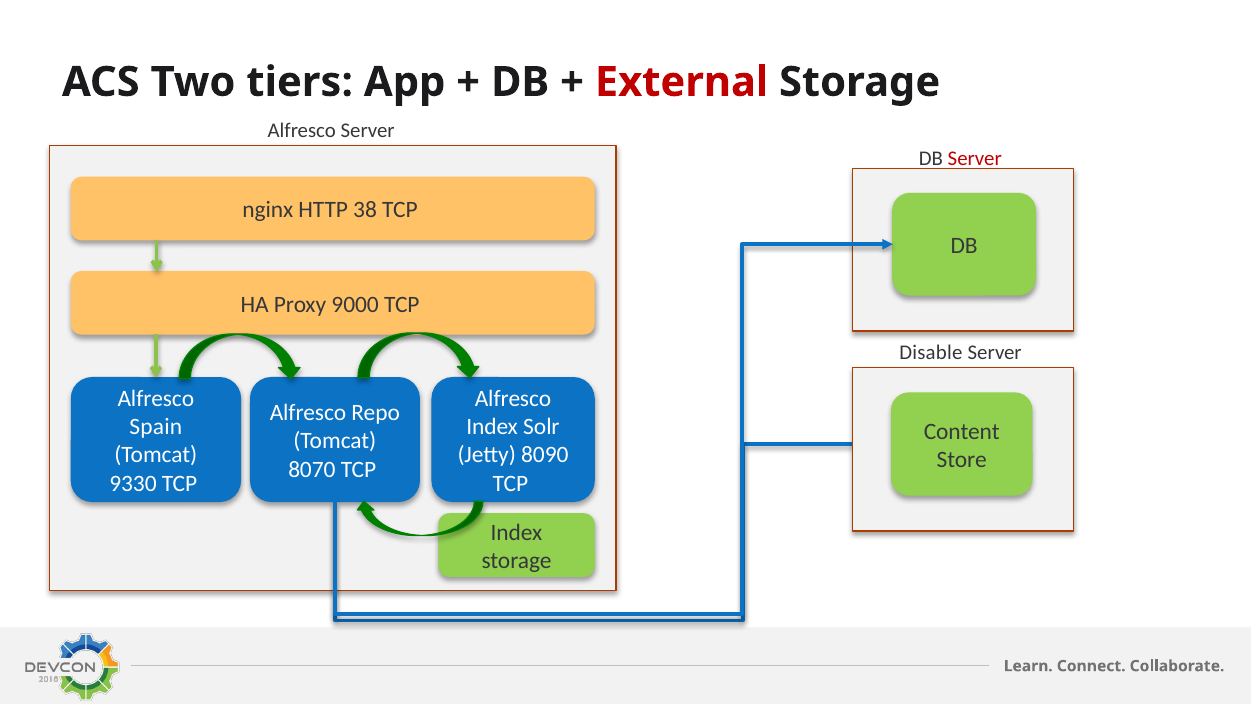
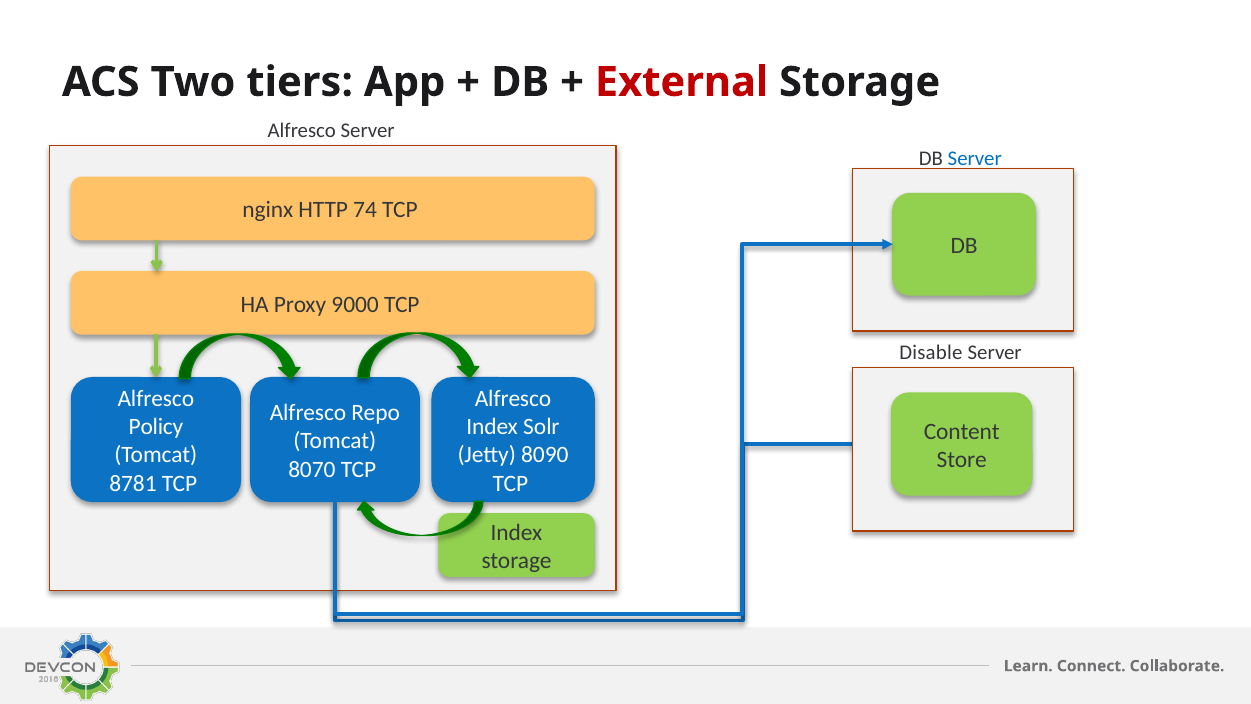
Server at (975, 158) colour: red -> blue
38: 38 -> 74
Spain: Spain -> Policy
9330: 9330 -> 8781
